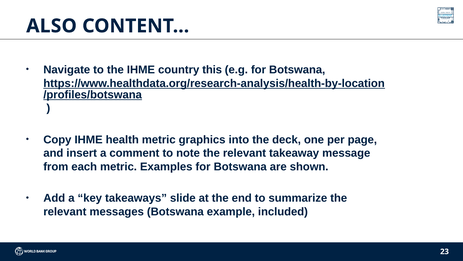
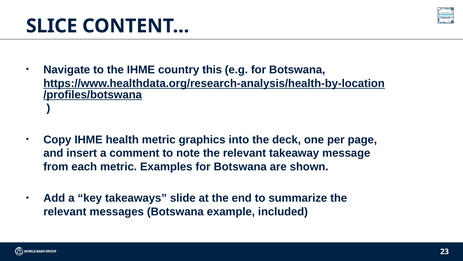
ALSO: ALSO -> SLICE
